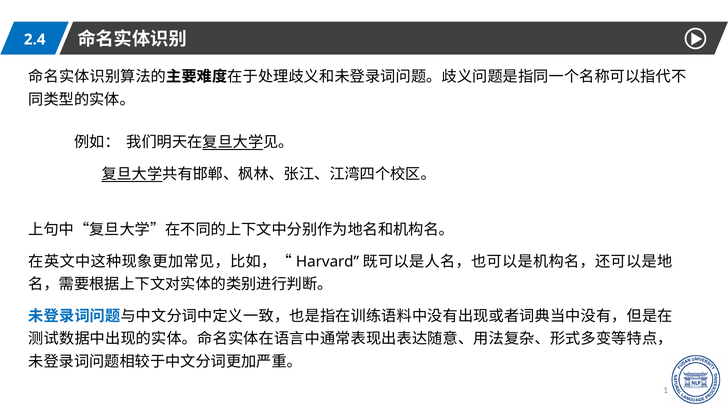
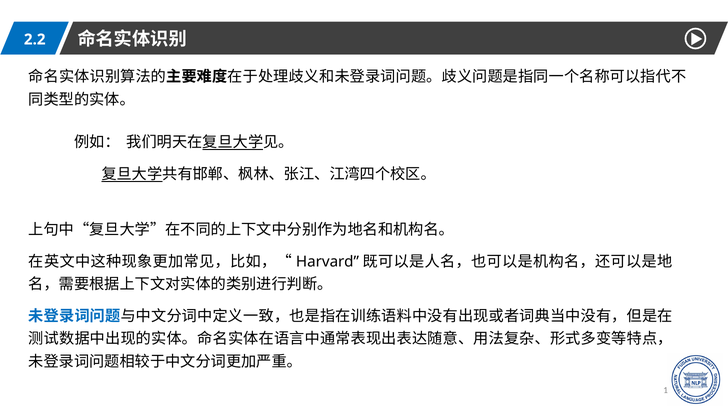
2.4: 2.4 -> 2.2
